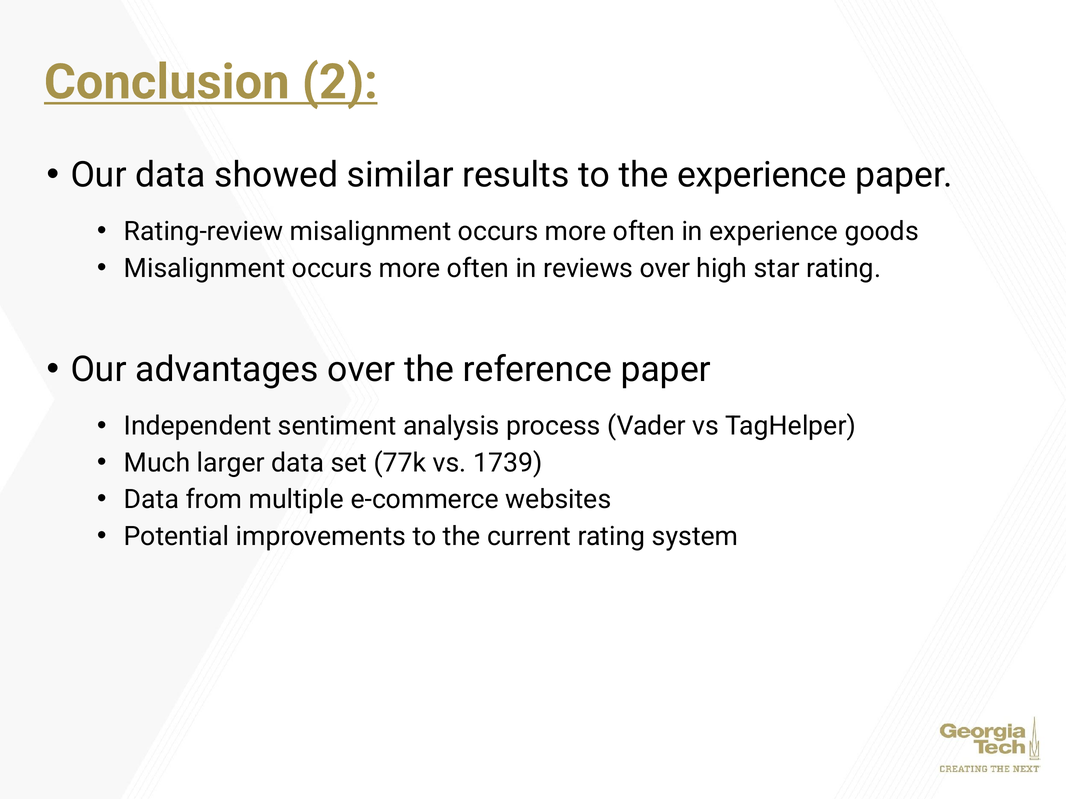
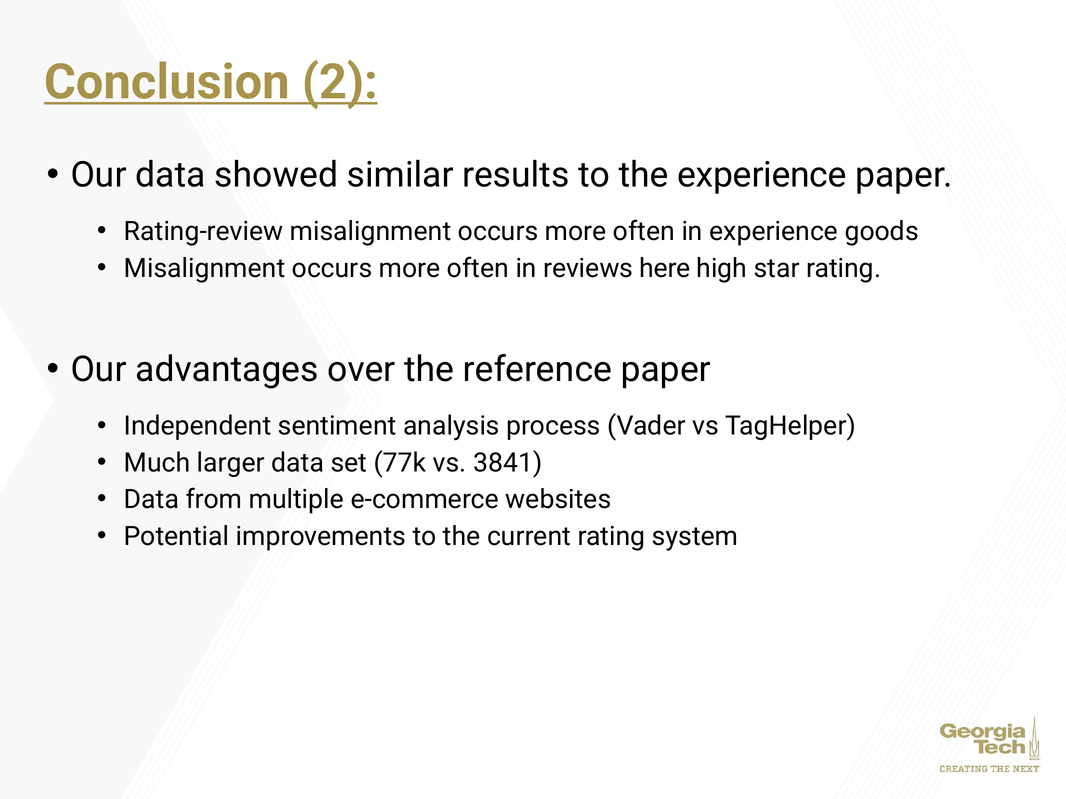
reviews over: over -> here
1739: 1739 -> 3841
